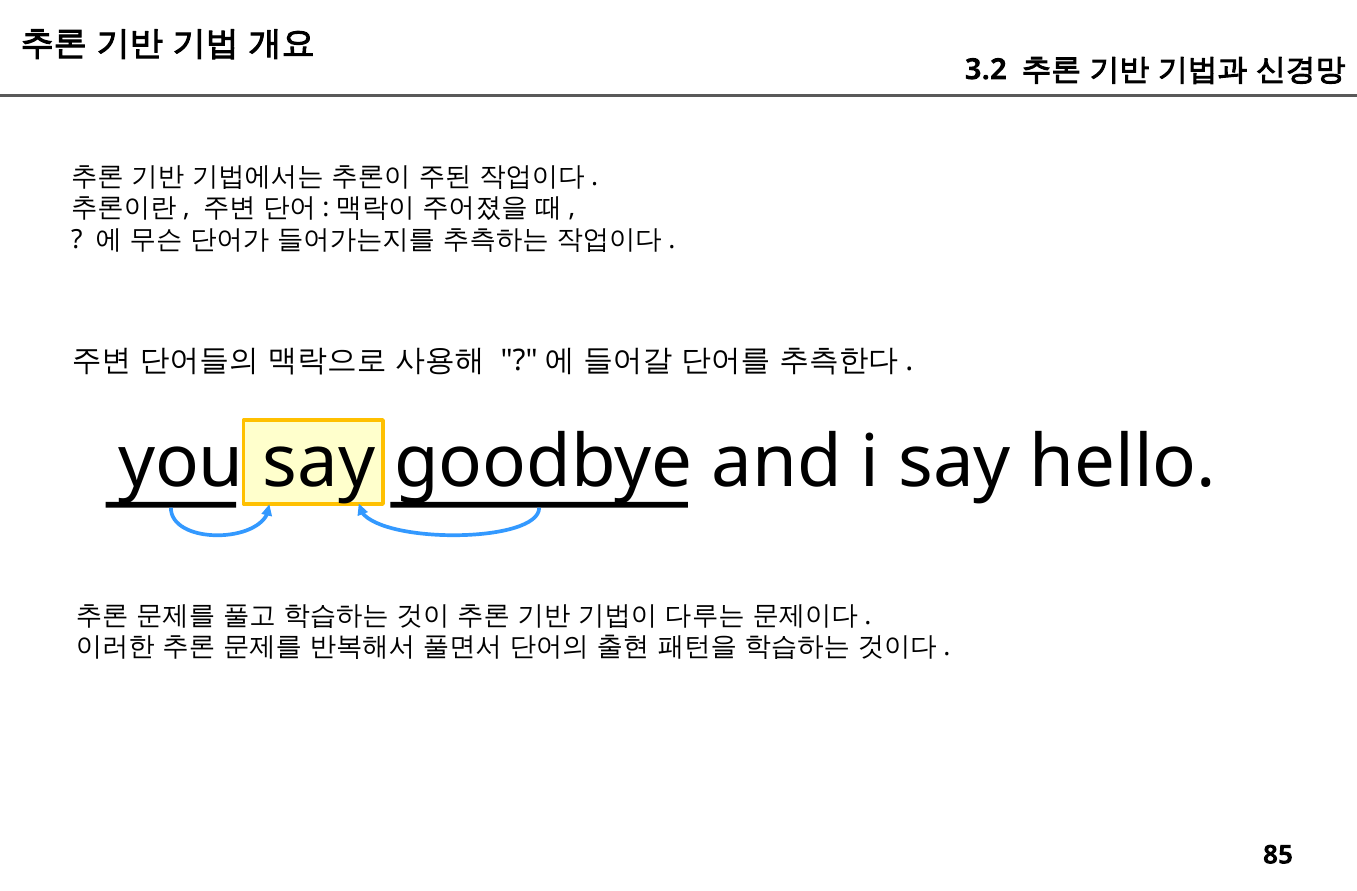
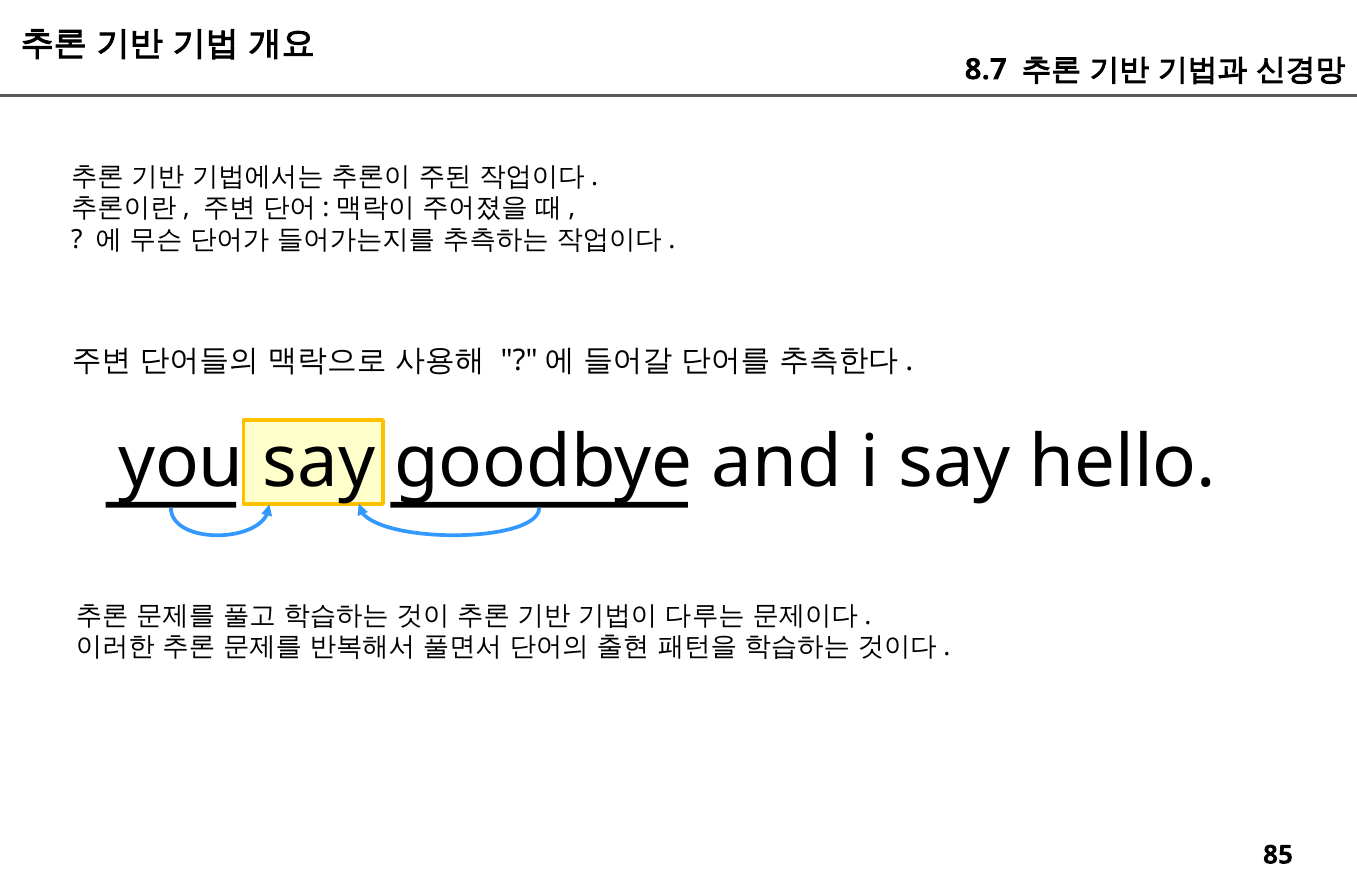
3.2: 3.2 -> 8.7
